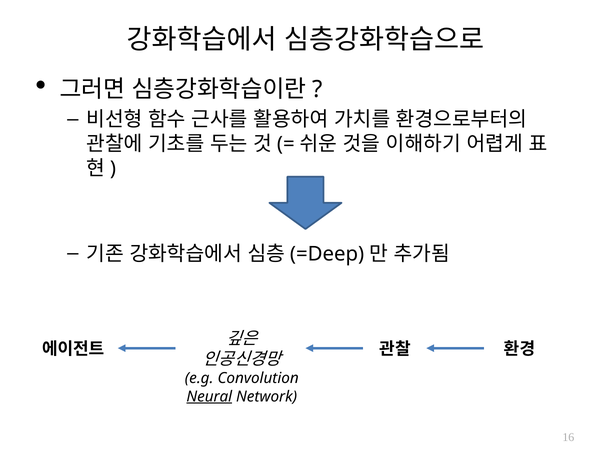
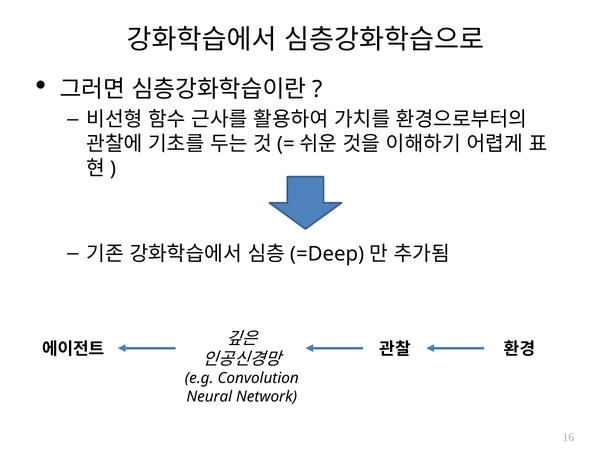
Neural underline: present -> none
